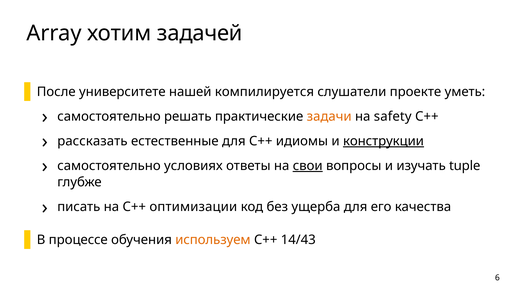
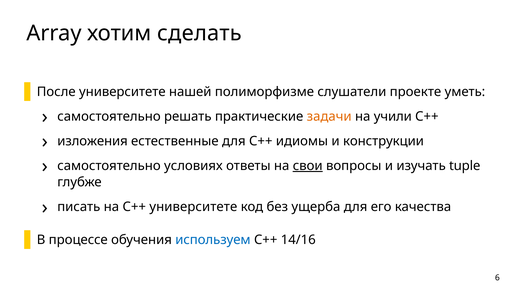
задачей: задачей -> сделать
компилируется: компилируется -> полиморфизме
safety: safety -> учили
рассказать: рассказать -> изложения
конструкции underline: present -> none
С++ оптимизации: оптимизации -> университете
используем colour: orange -> blue
14/43: 14/43 -> 14/16
